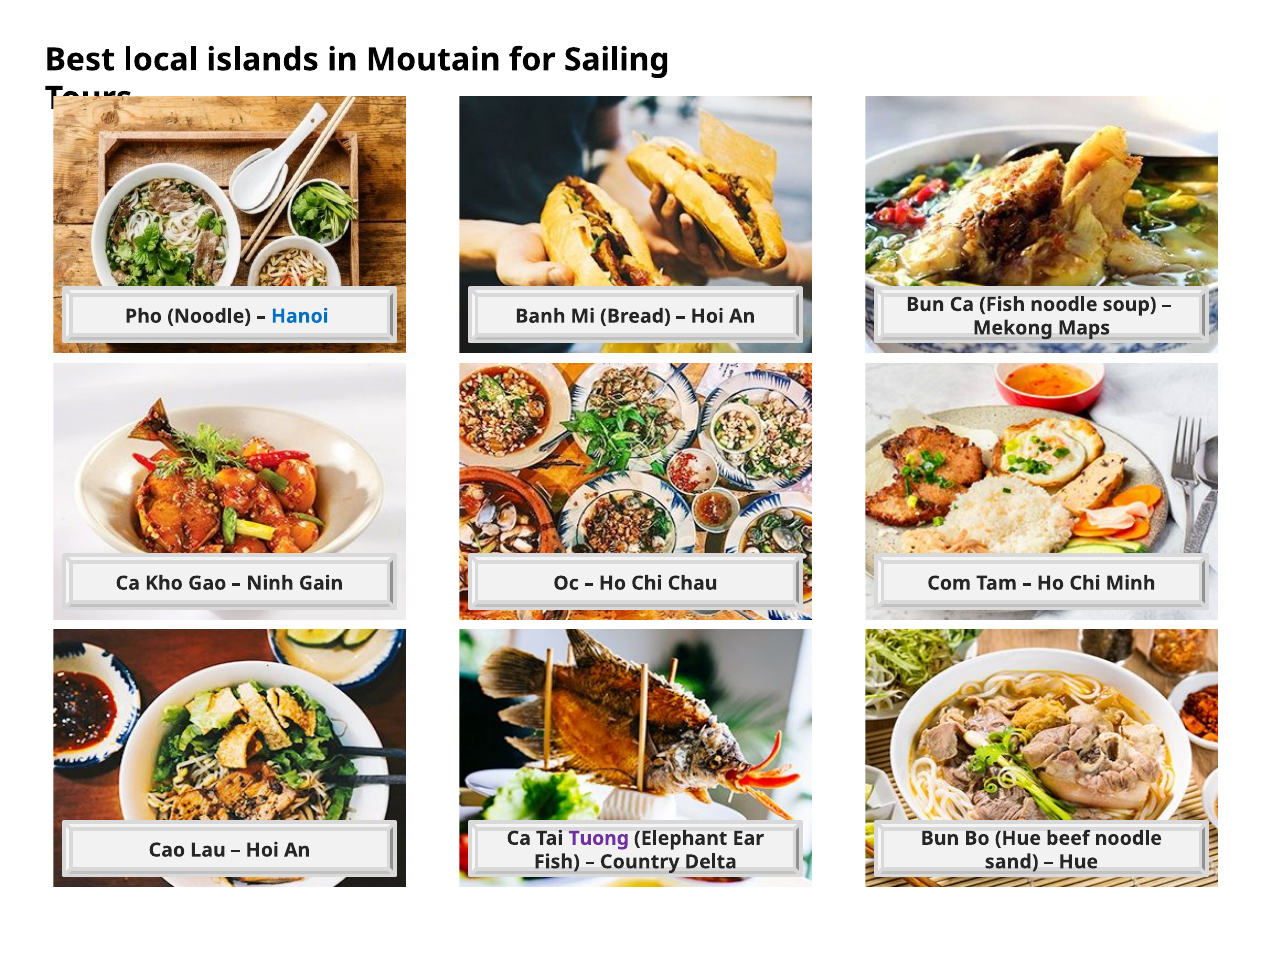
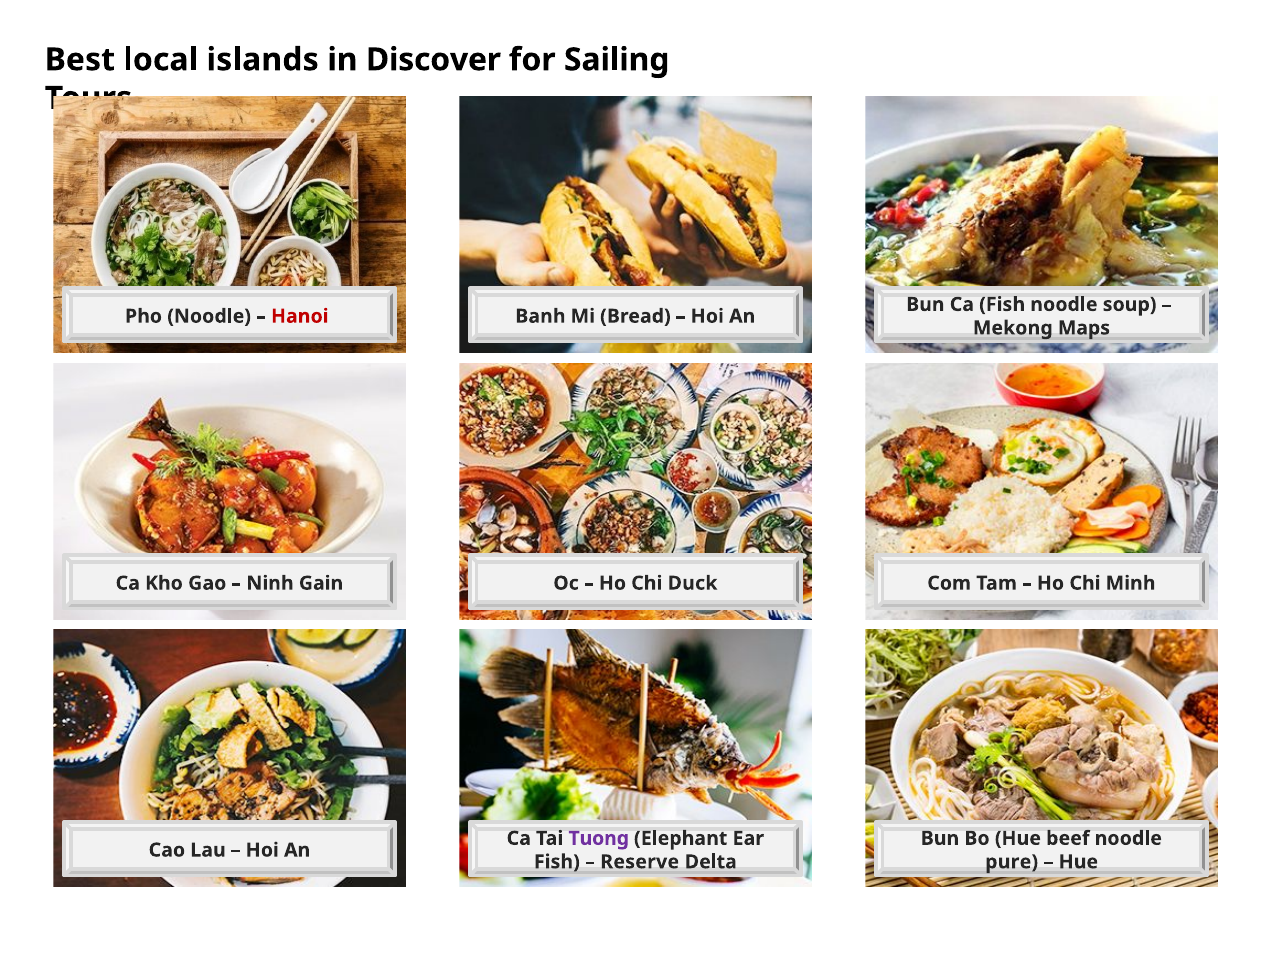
Moutain: Moutain -> Discover
Hanoi colour: blue -> red
Chau: Chau -> Duck
Country: Country -> Reserve
sand: sand -> pure
